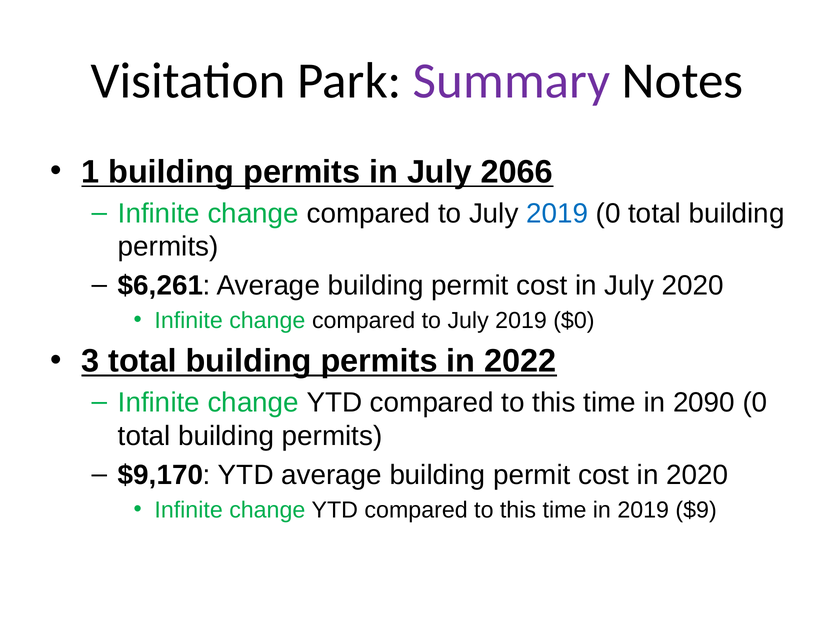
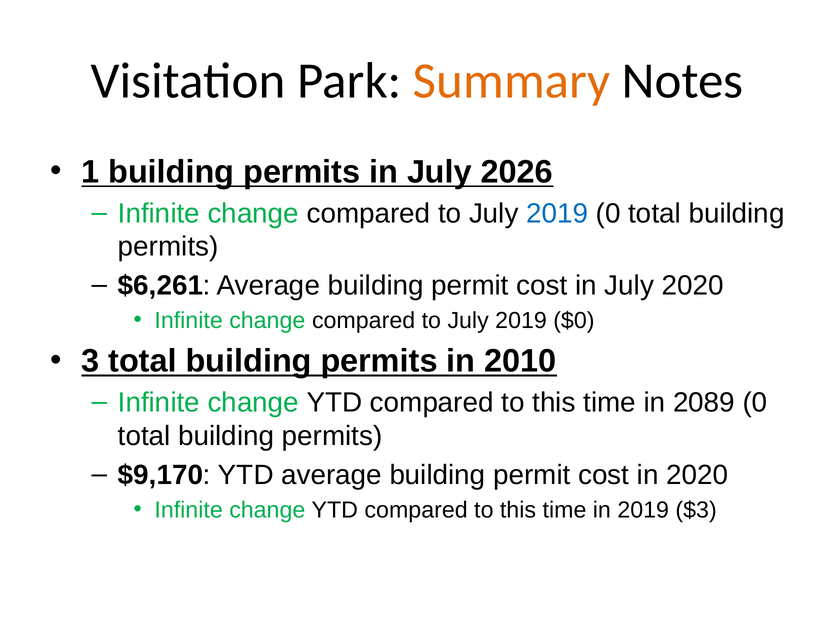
Summary colour: purple -> orange
2066: 2066 -> 2026
2022: 2022 -> 2010
2090: 2090 -> 2089
$9: $9 -> $3
